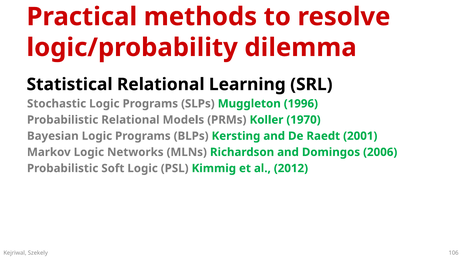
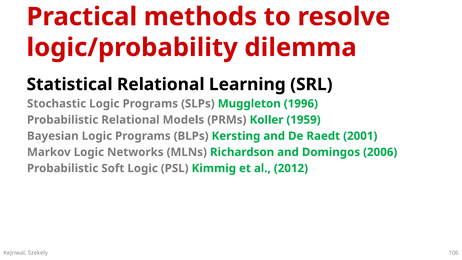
1970: 1970 -> 1959
